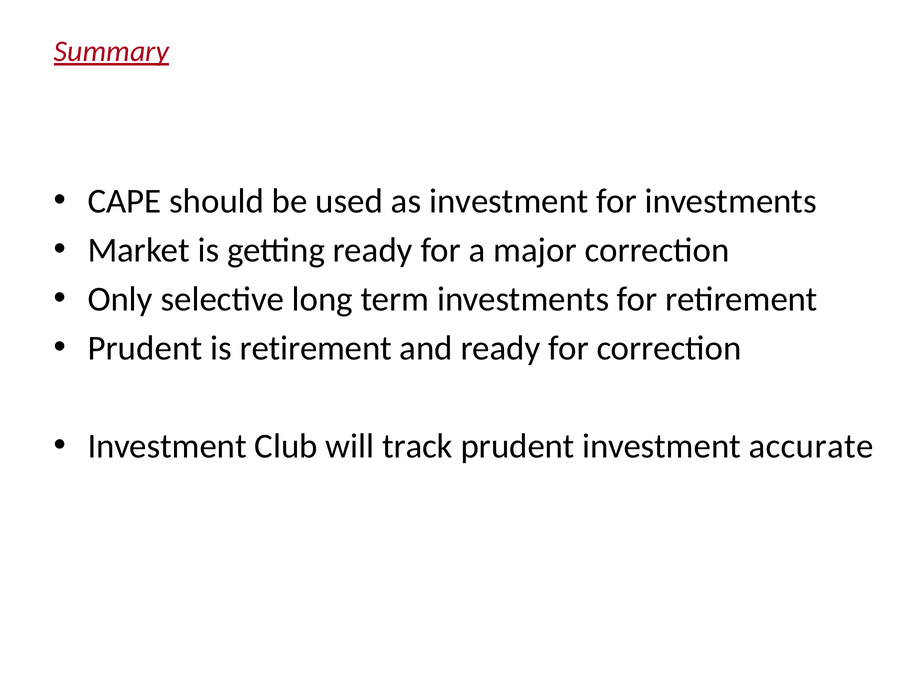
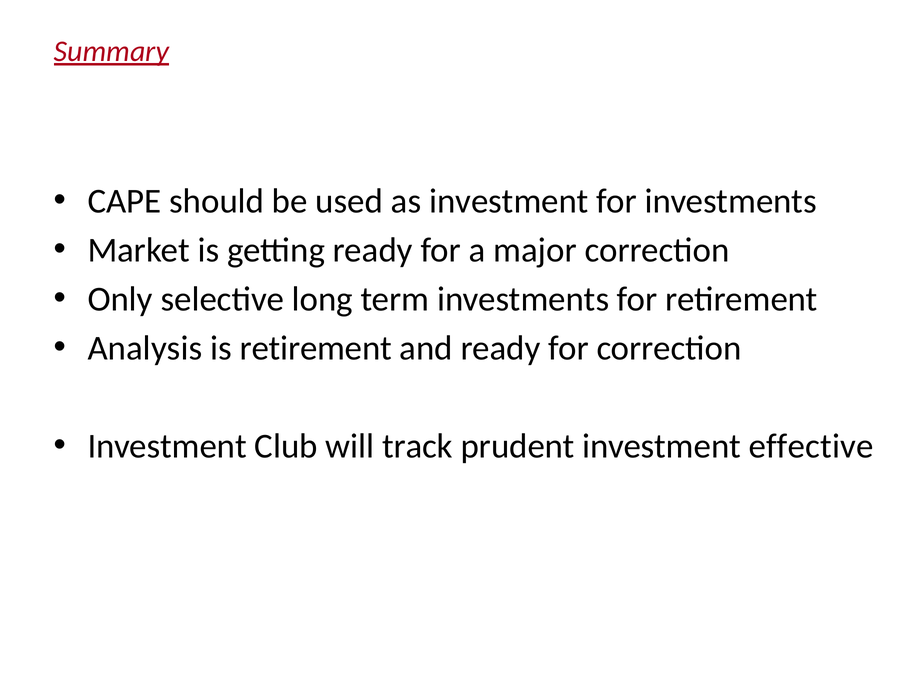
Prudent at (145, 348): Prudent -> Analysis
accurate: accurate -> effective
